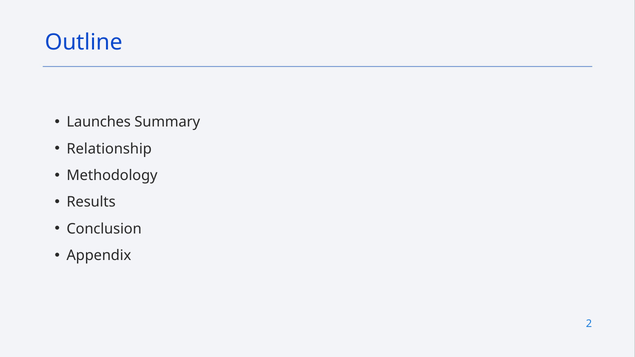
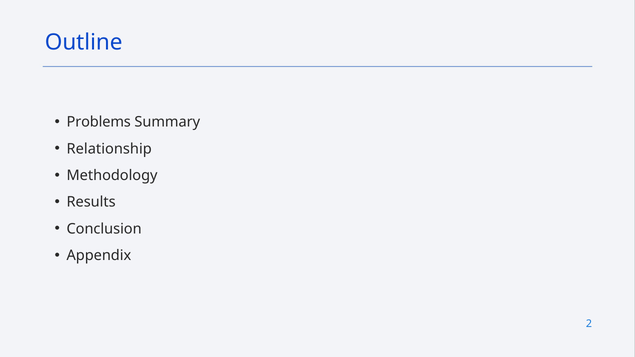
Launches: Launches -> Problems
